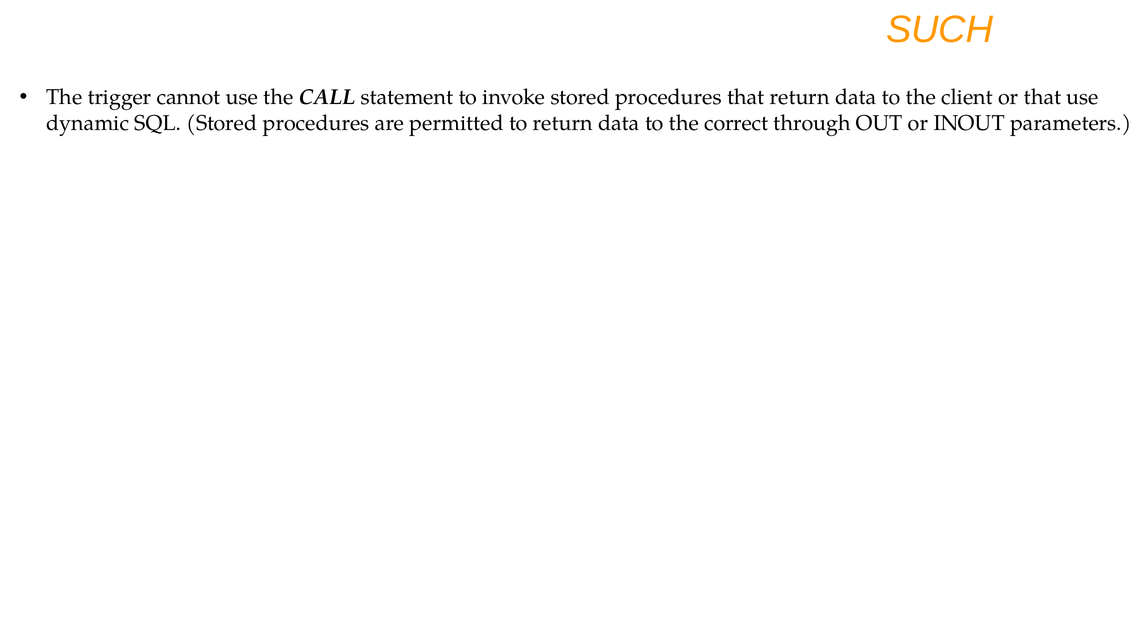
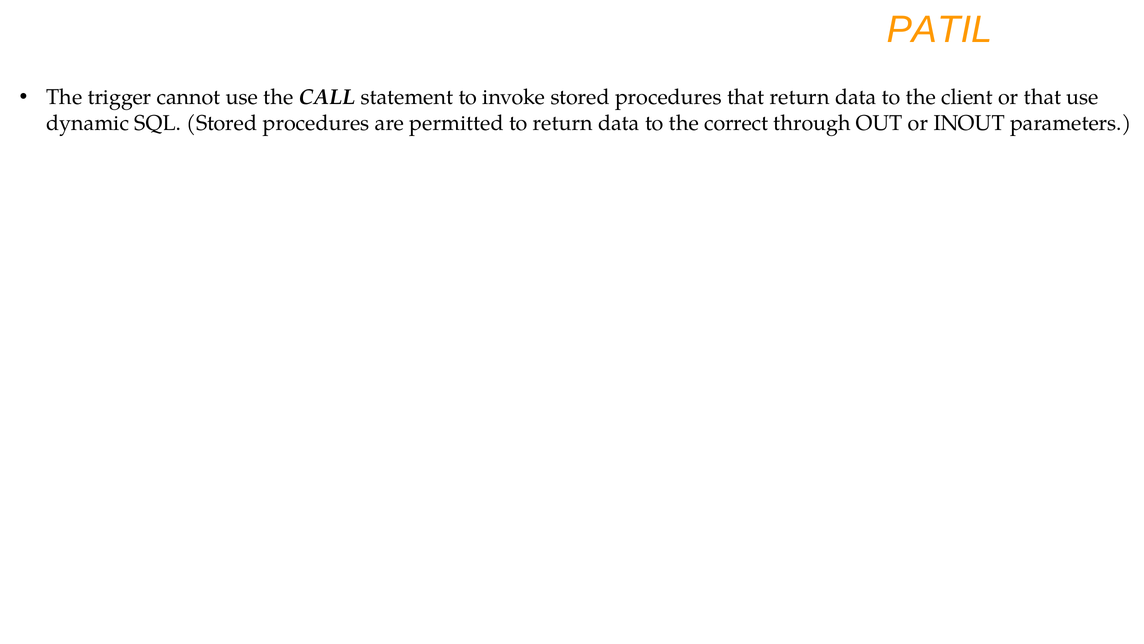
SUCH: SUCH -> PATIL
